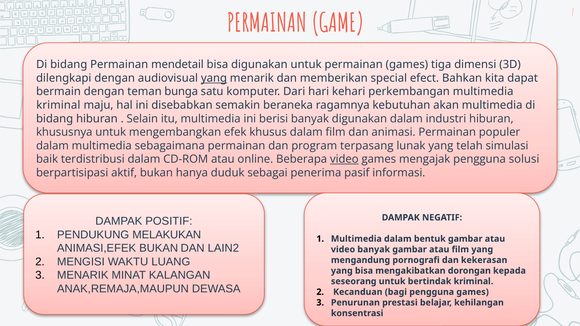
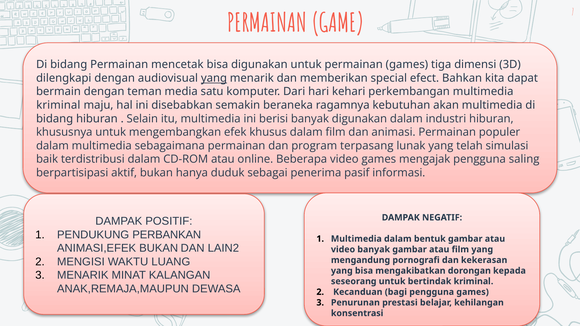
mendetail: mendetail -> mencetak
bunga: bunga -> media
video at (344, 159) underline: present -> none
solusi: solusi -> saling
MELAKUKAN: MELAKUKAN -> PERBANKAN
